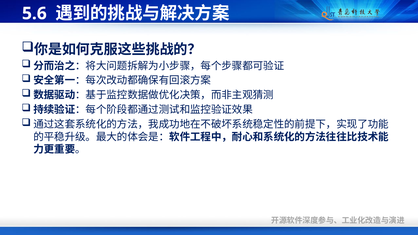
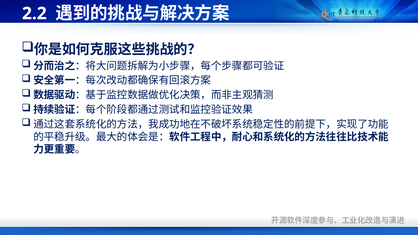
5.6: 5.6 -> 2.2
